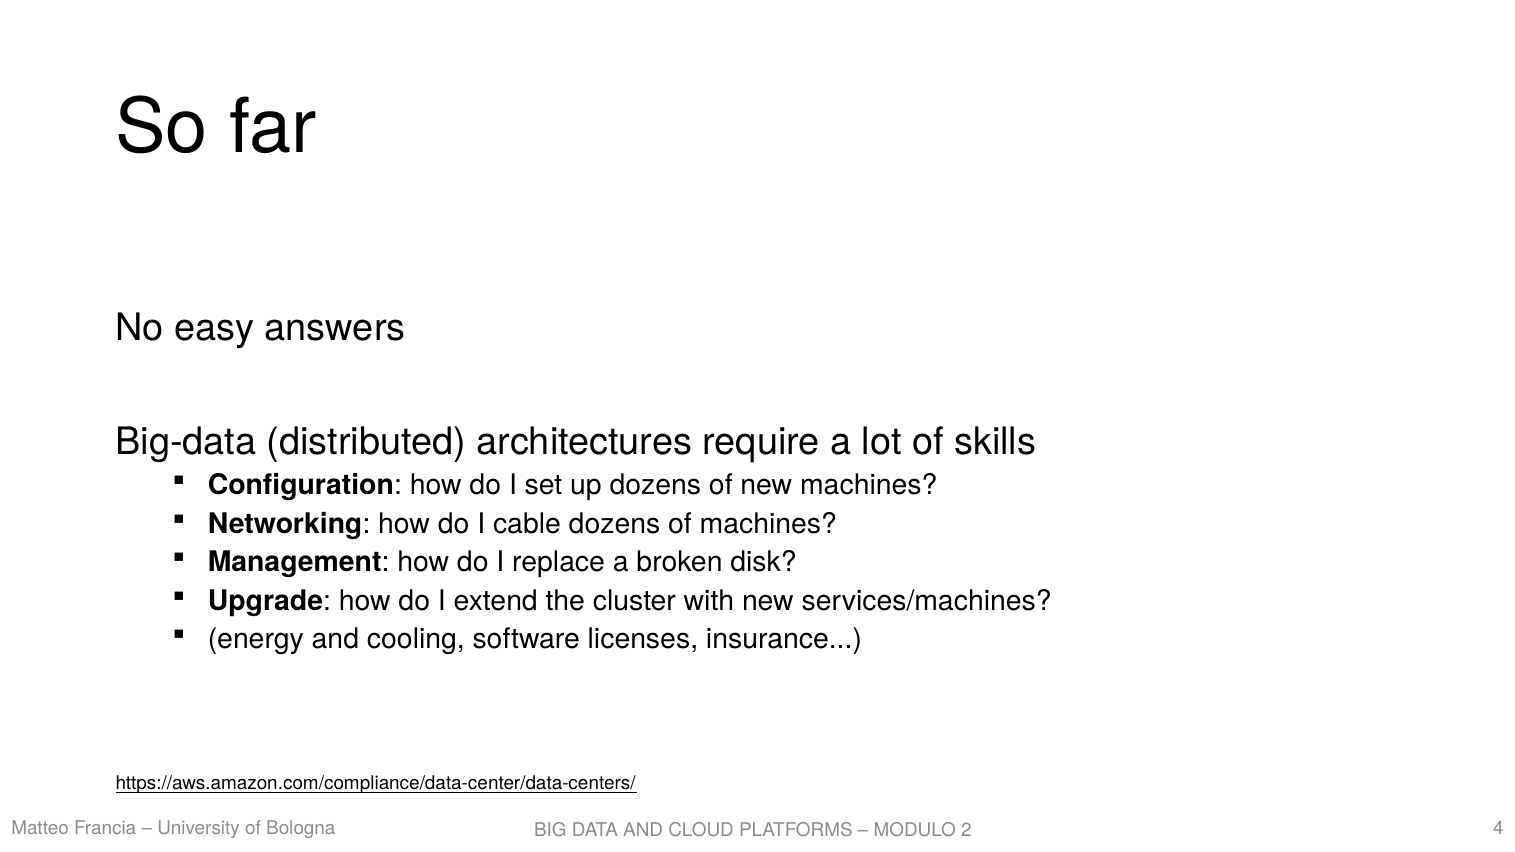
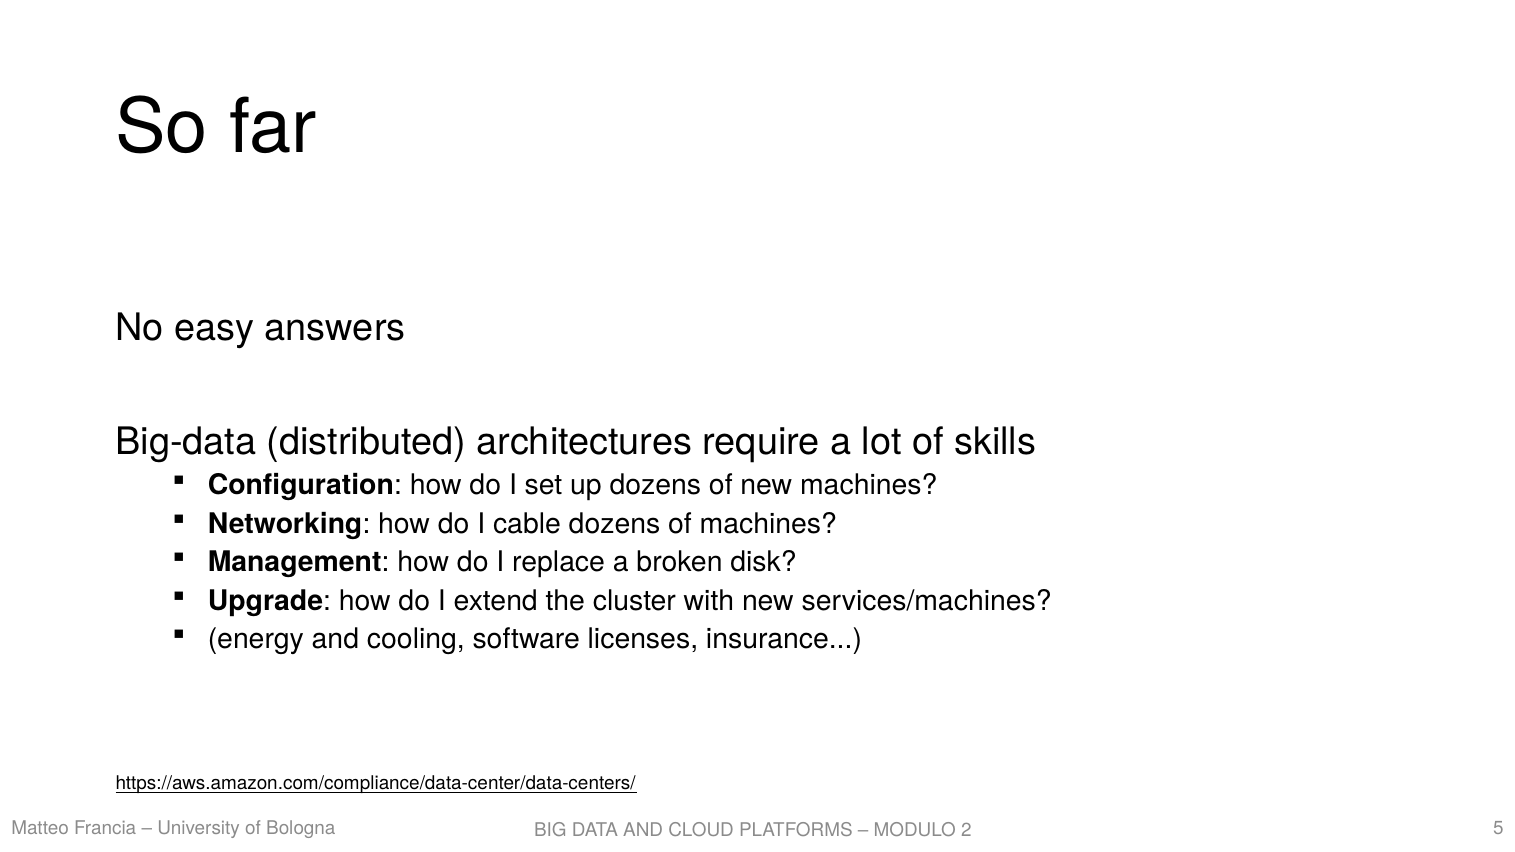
4: 4 -> 5
